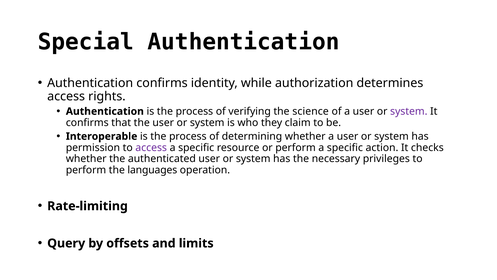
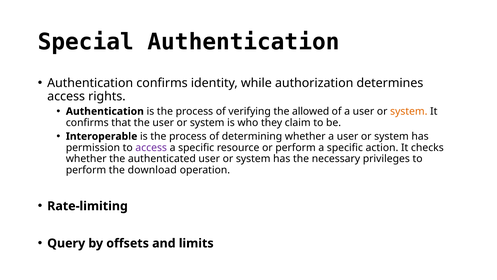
science: science -> allowed
system at (409, 111) colour: purple -> orange
languages: languages -> download
